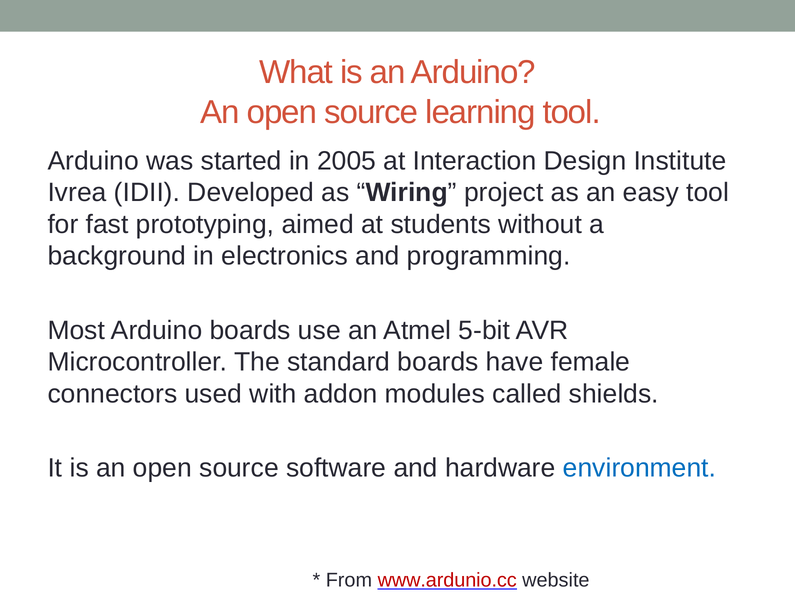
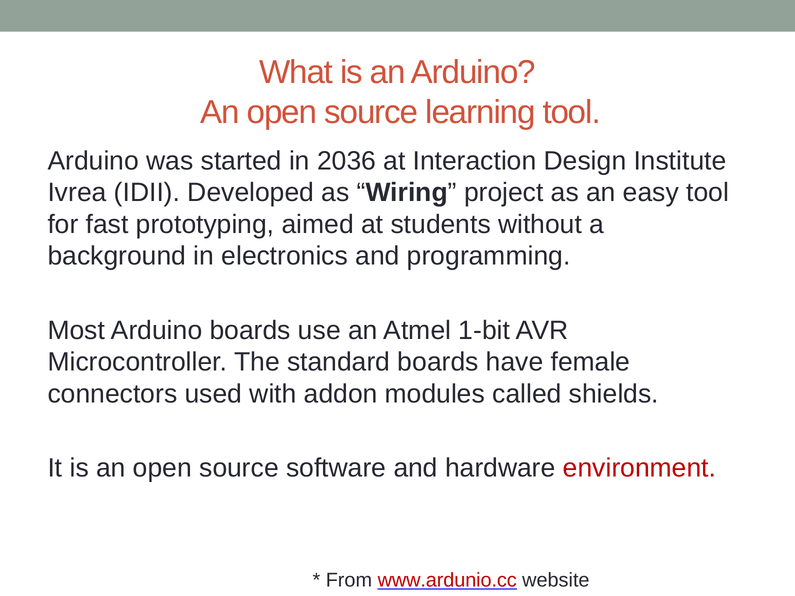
2005: 2005 -> 2036
5-bit: 5-bit -> 1-bit
environment colour: blue -> red
